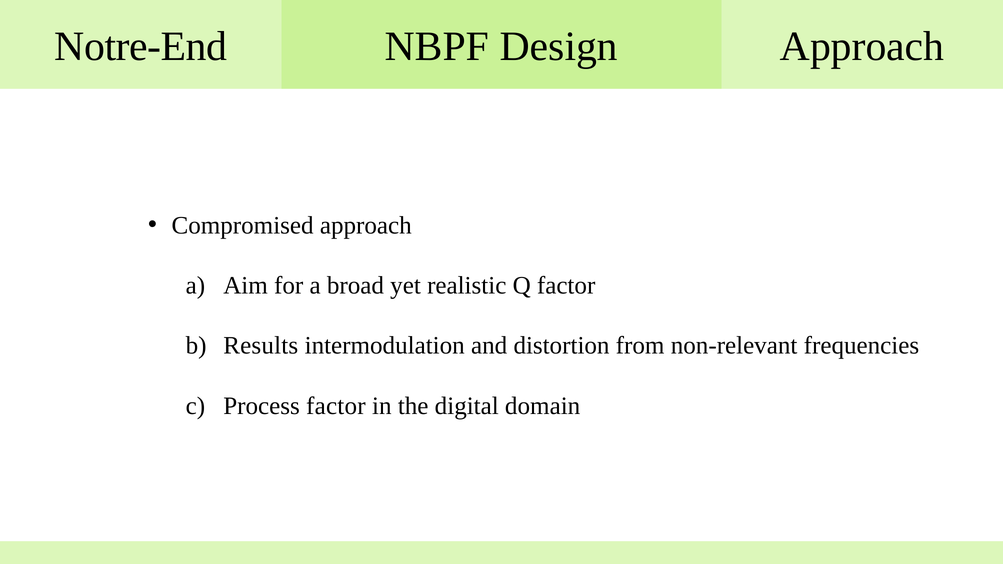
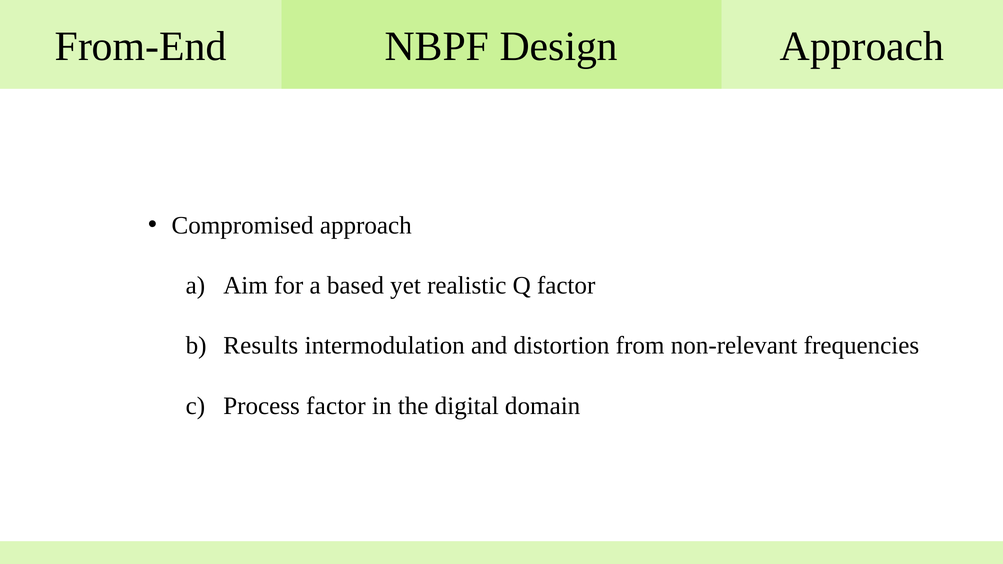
Notre-End: Notre-End -> From-End
broad: broad -> based
